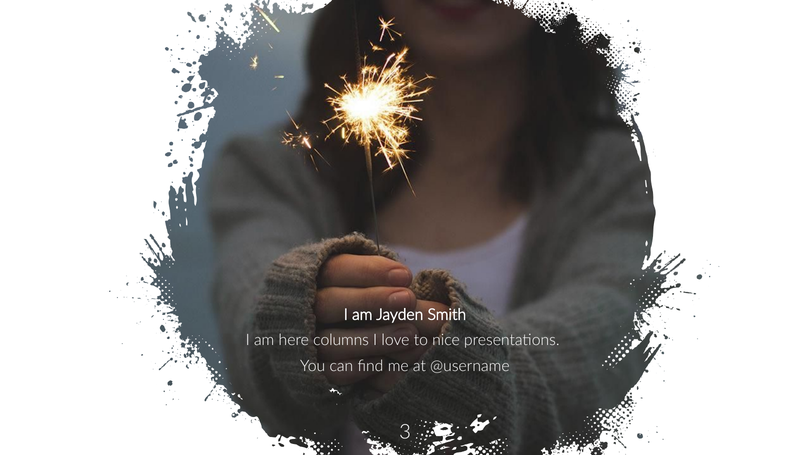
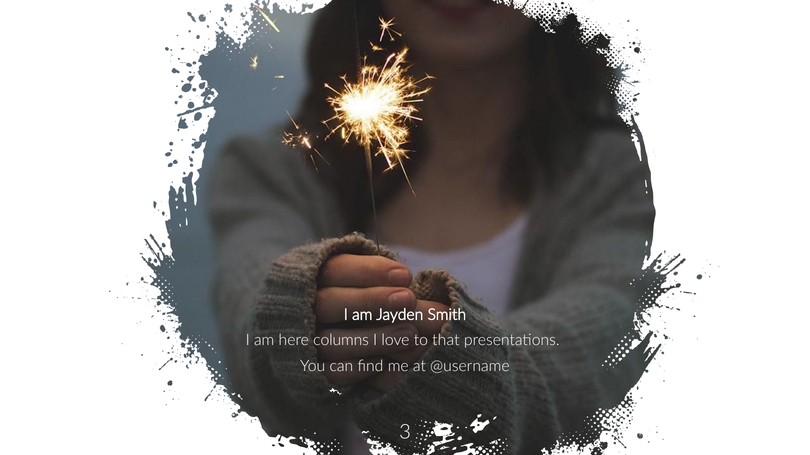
nice: nice -> that
